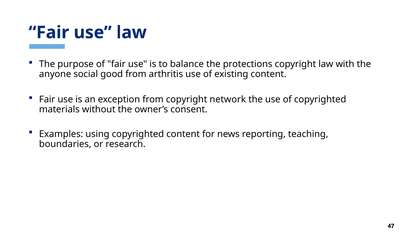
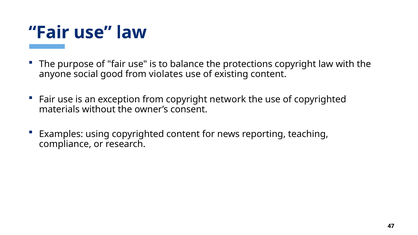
arthritis: arthritis -> violates
boundaries: boundaries -> compliance
